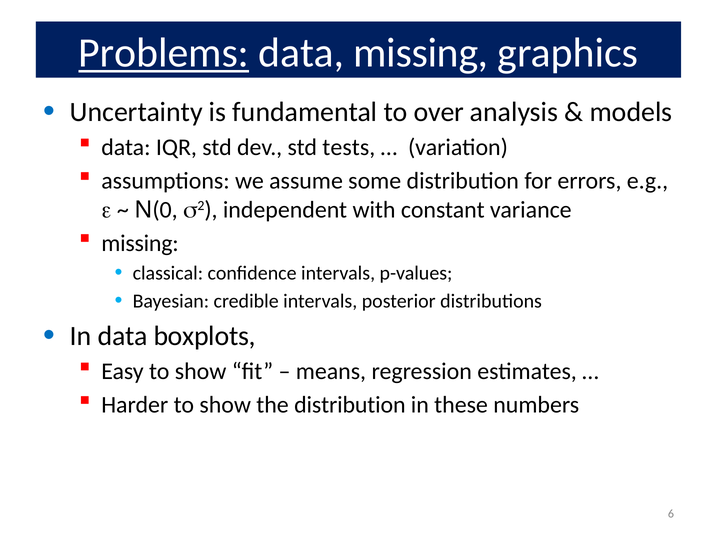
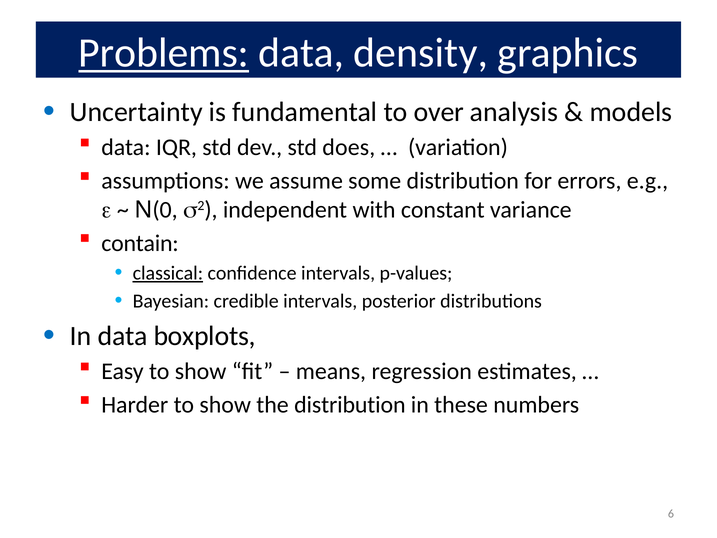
data missing: missing -> density
tests: tests -> does
missing at (140, 243): missing -> contain
classical underline: none -> present
